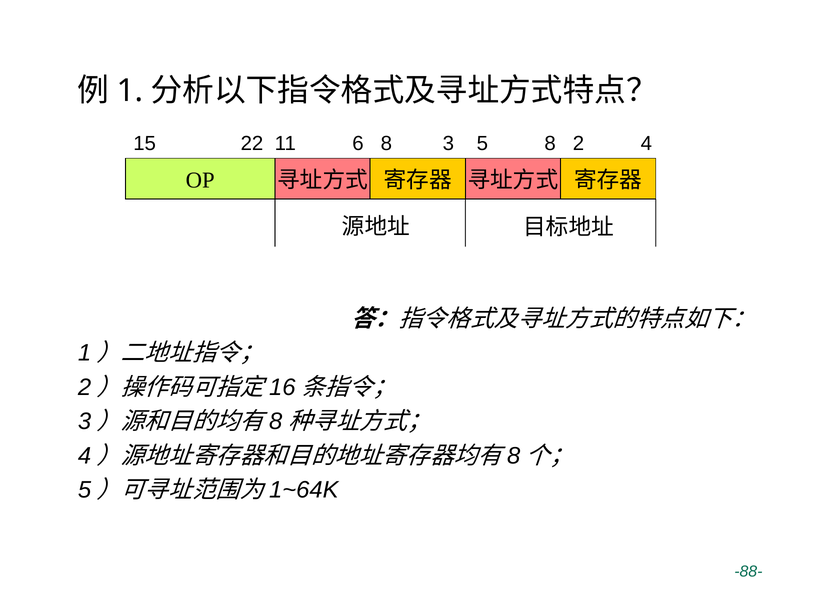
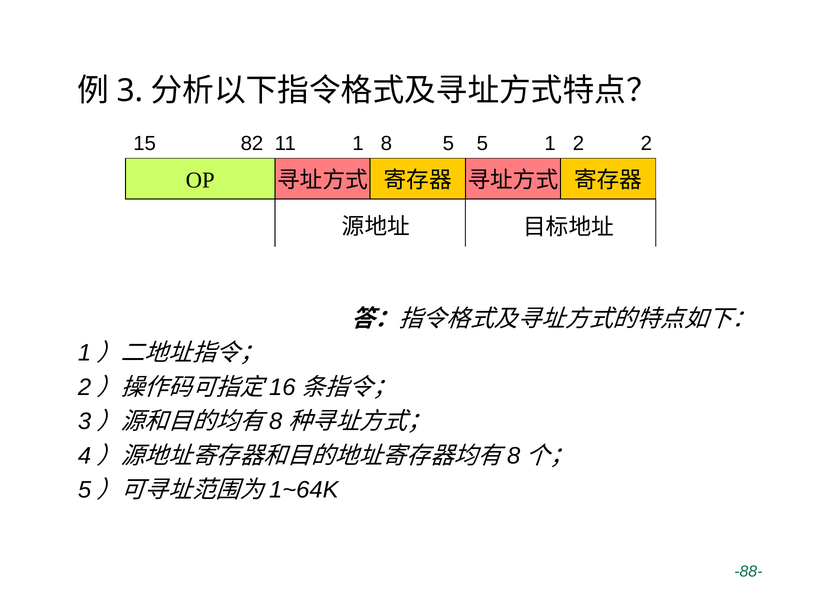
1: 1 -> 3
22: 22 -> 82
11 6: 6 -> 1
8 3: 3 -> 5
5 8: 8 -> 1
2 4: 4 -> 2
